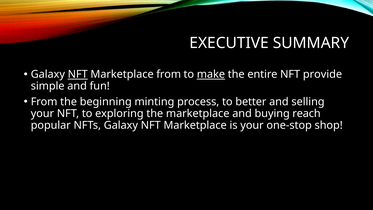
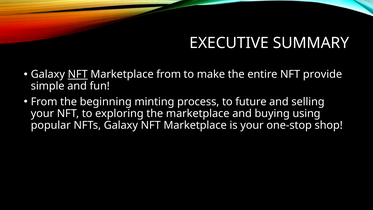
make underline: present -> none
better: better -> future
reach: reach -> using
